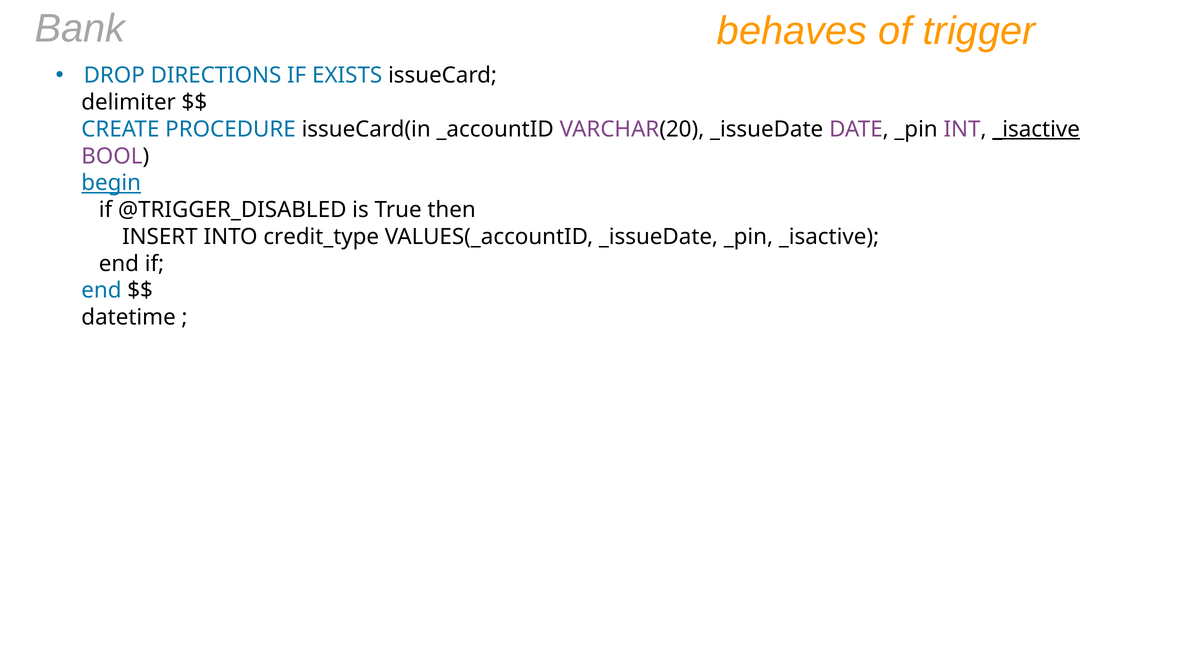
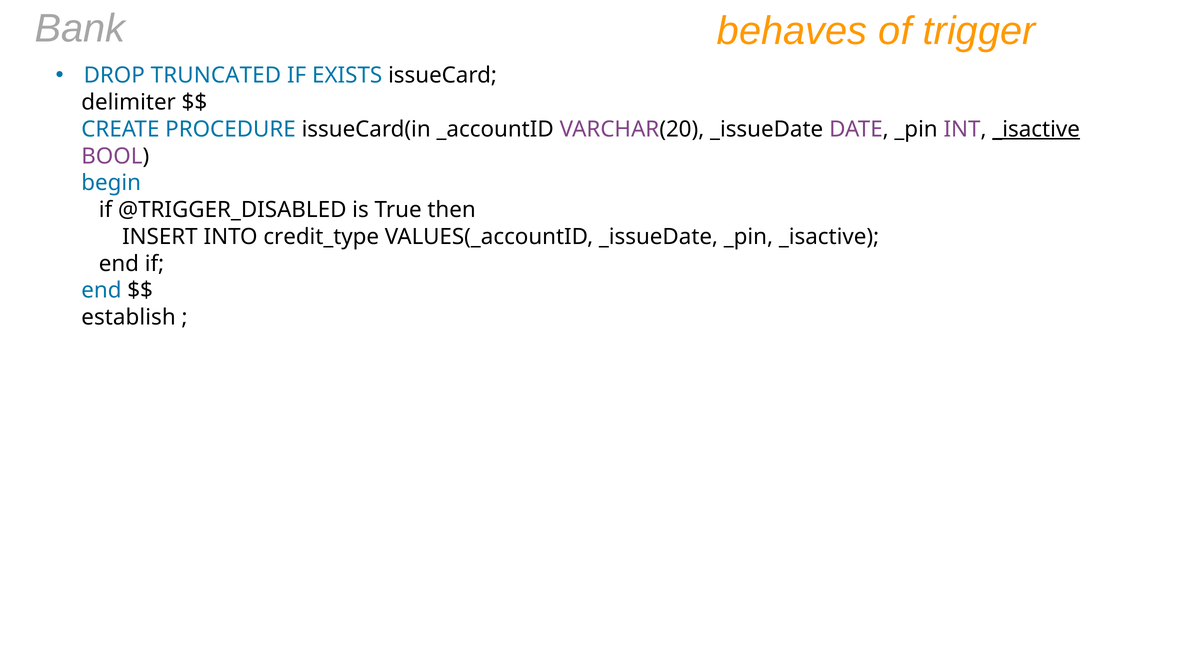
DIRECTIONS: DIRECTIONS -> TRUNCATED
begin underline: present -> none
datetime: datetime -> establish
